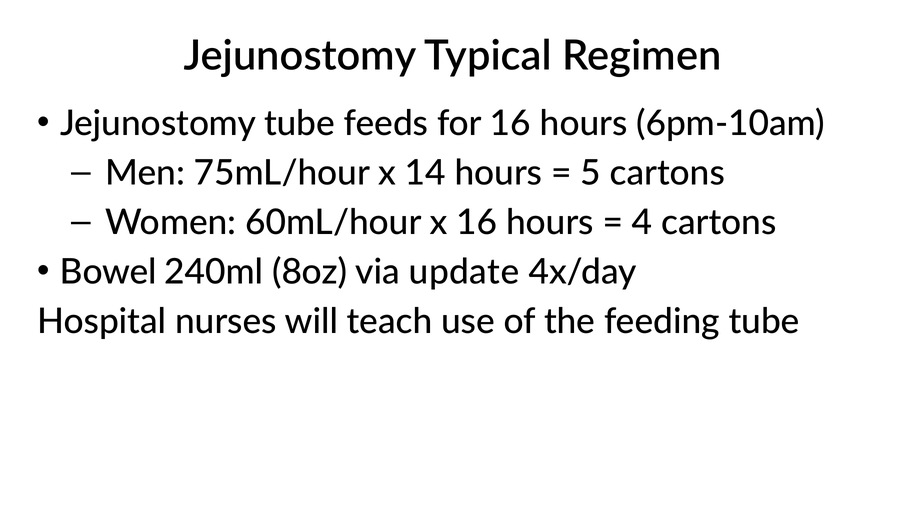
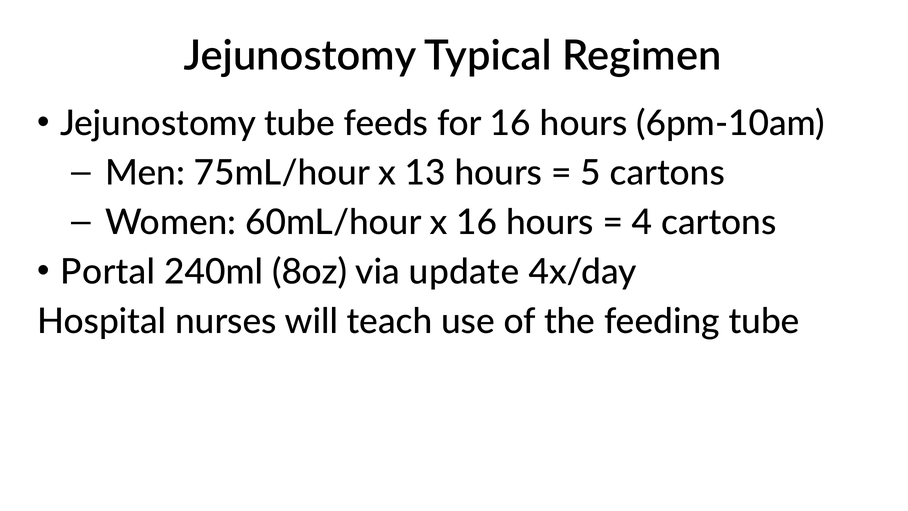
14: 14 -> 13
Bowel: Bowel -> Portal
